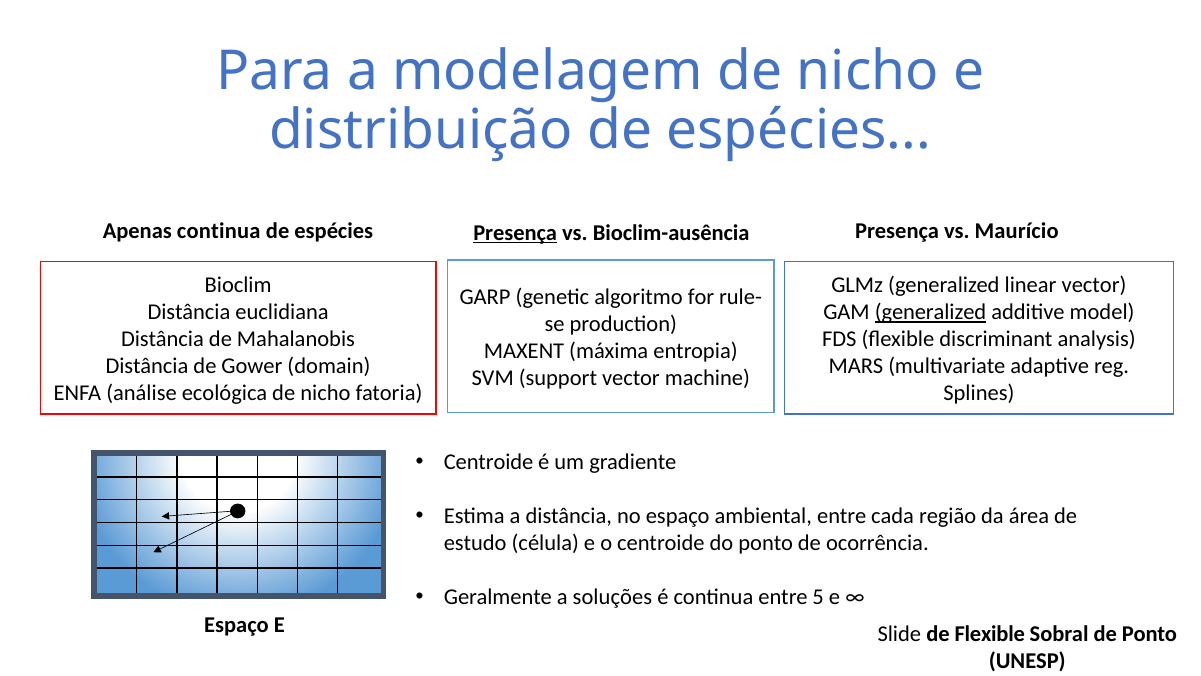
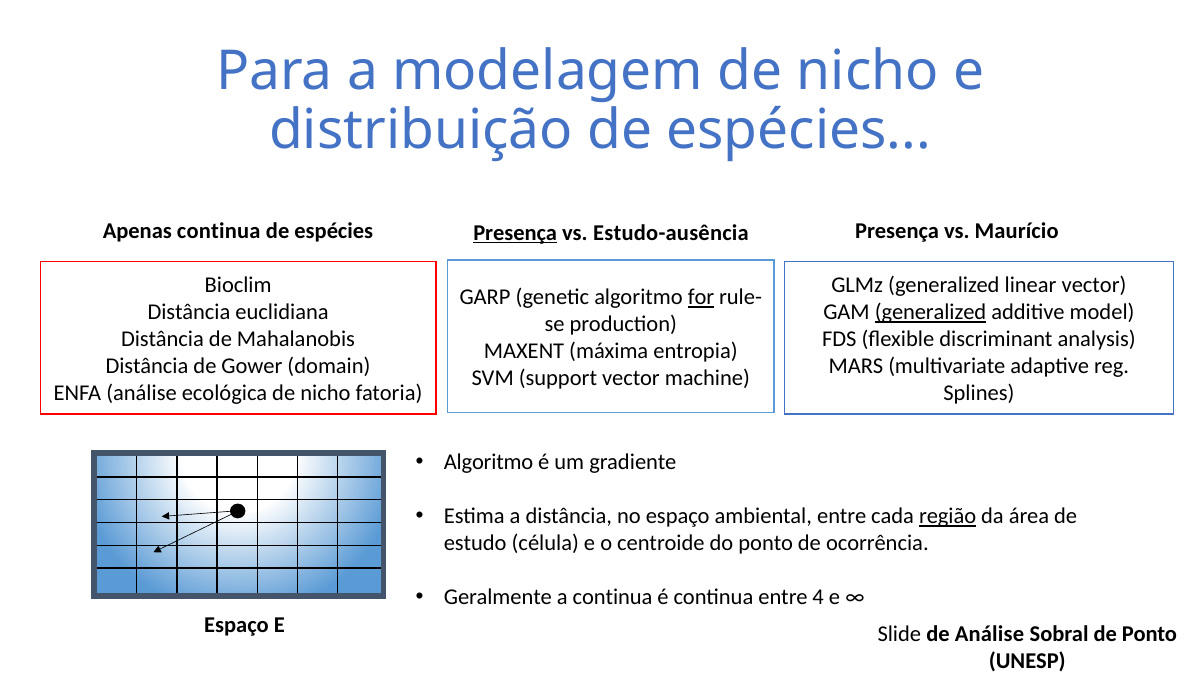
Bioclim-ausência: Bioclim-ausência -> Estudo-ausência
for underline: none -> present
Centroide at (489, 462): Centroide -> Algoritmo
região underline: none -> present
a soluções: soluções -> continua
5: 5 -> 4
de Flexible: Flexible -> Análise
